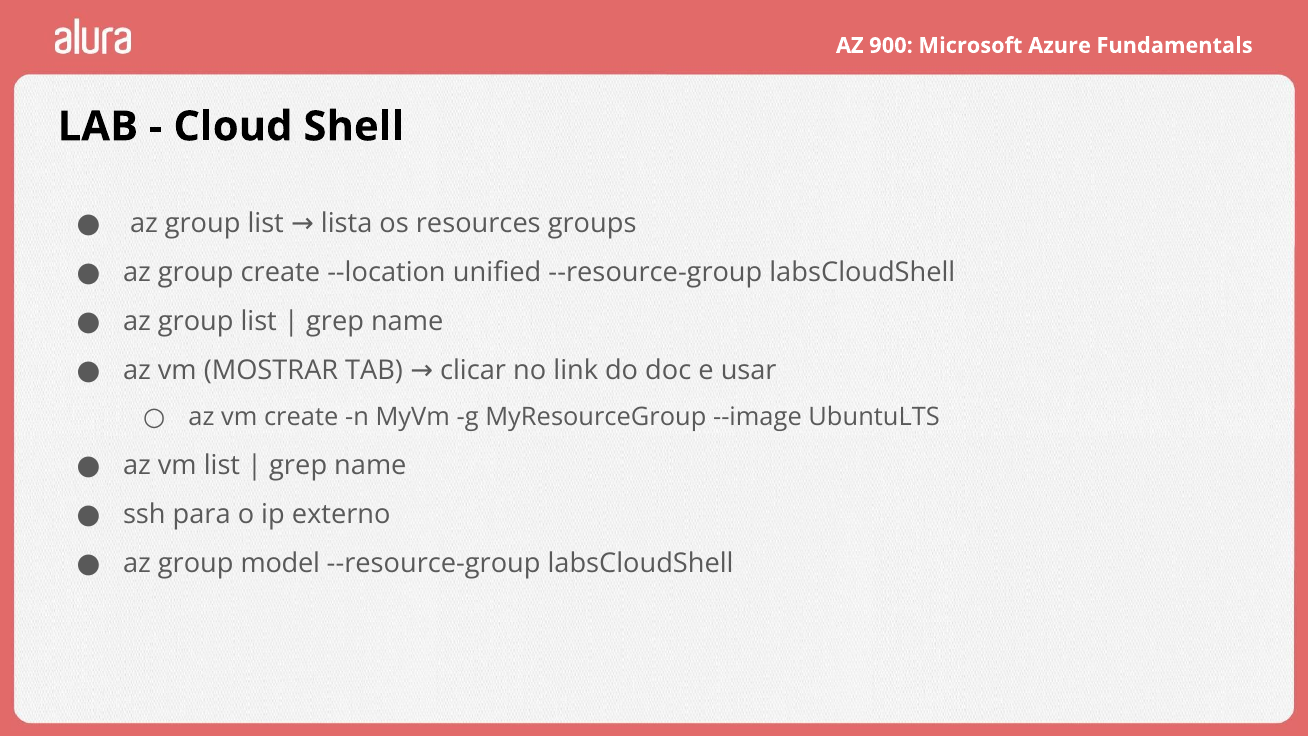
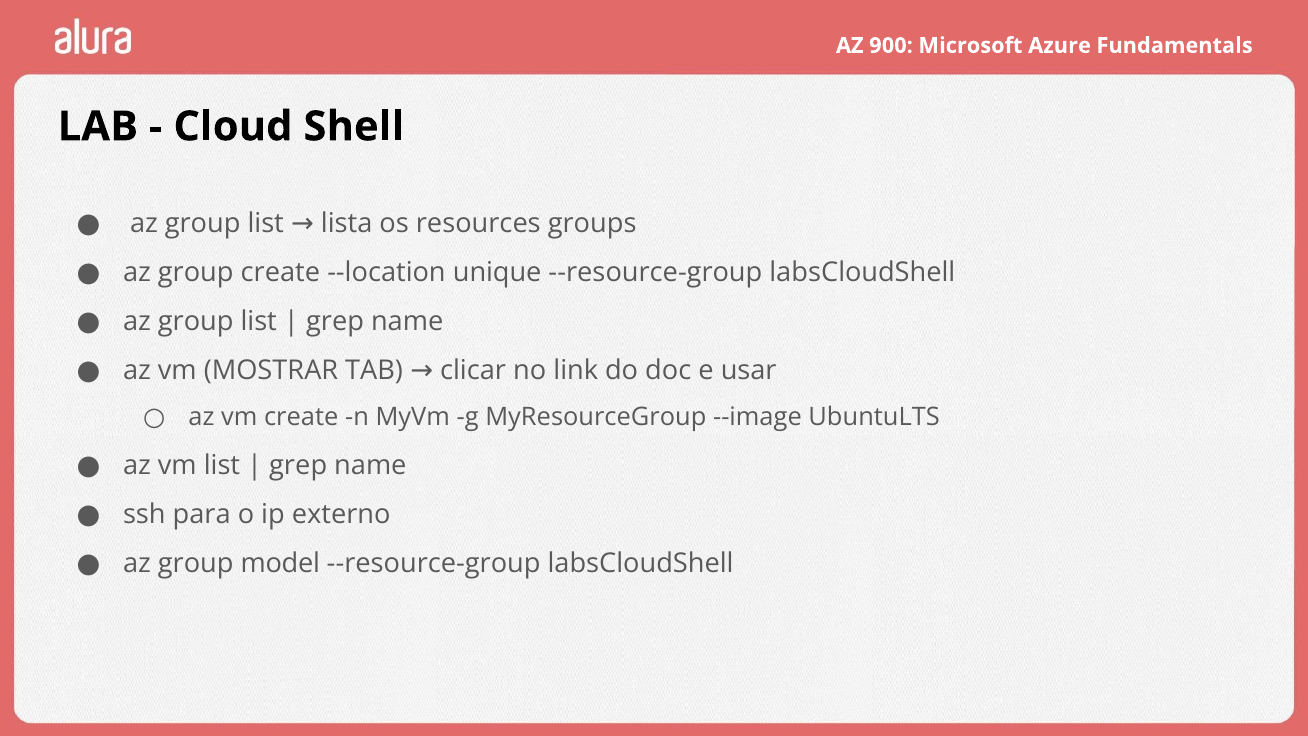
unified: unified -> unique
